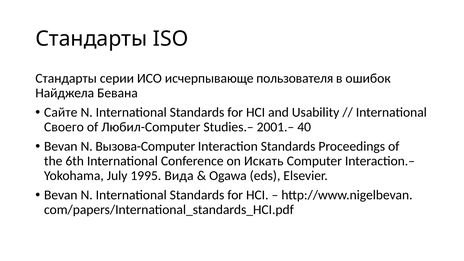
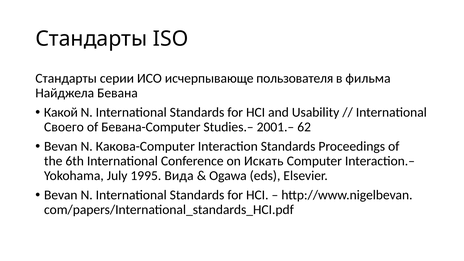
ошибок: ошибок -> фильма
Сайте: Сайте -> Какой
Любил-Computer: Любил-Computer -> Бевана-Computer
40: 40 -> 62
Вызова-Computer: Вызова-Computer -> Какова-Computer
